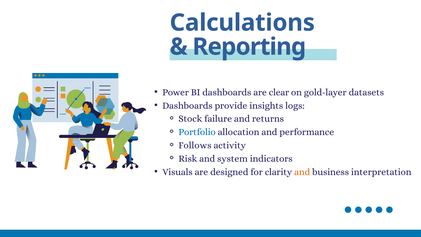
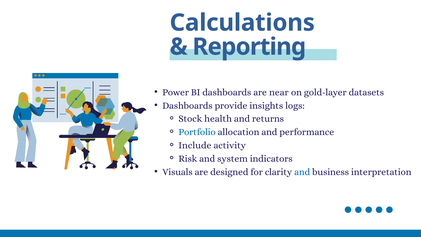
clear: clear -> near
failure: failure -> health
Follows: Follows -> Include
and at (302, 172) colour: orange -> blue
